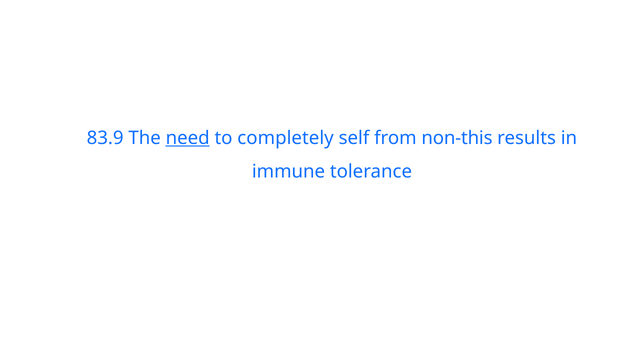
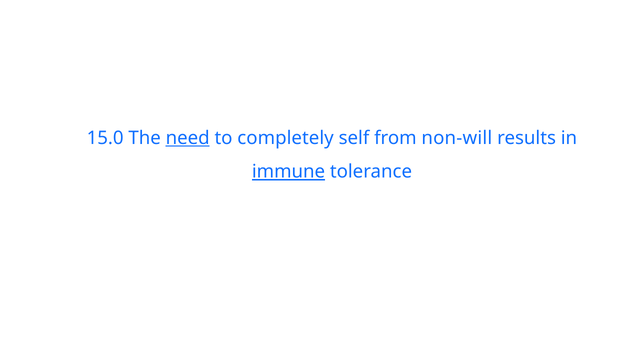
83.9: 83.9 -> 15.0
non-this: non-this -> non-will
immune underline: none -> present
